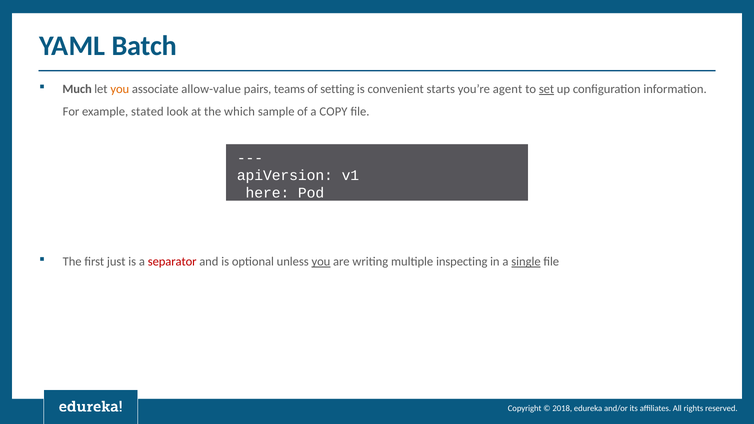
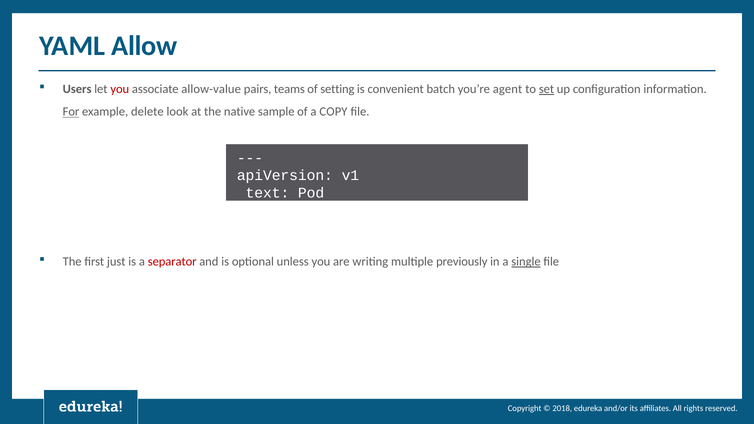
Batch: Batch -> Allow
Much: Much -> Users
you at (120, 89) colour: orange -> red
starts: starts -> batch
For underline: none -> present
stated: stated -> delete
which: which -> native
here: here -> text
you at (321, 262) underline: present -> none
inspecting: inspecting -> previously
